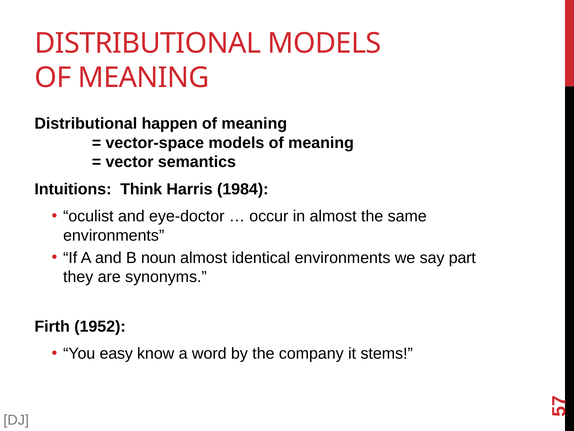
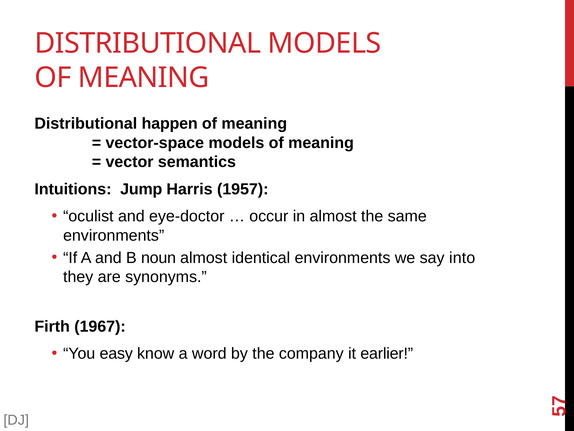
Think: Think -> Jump
1984: 1984 -> 1957
part: part -> into
1952: 1952 -> 1967
stems: stems -> earlier
